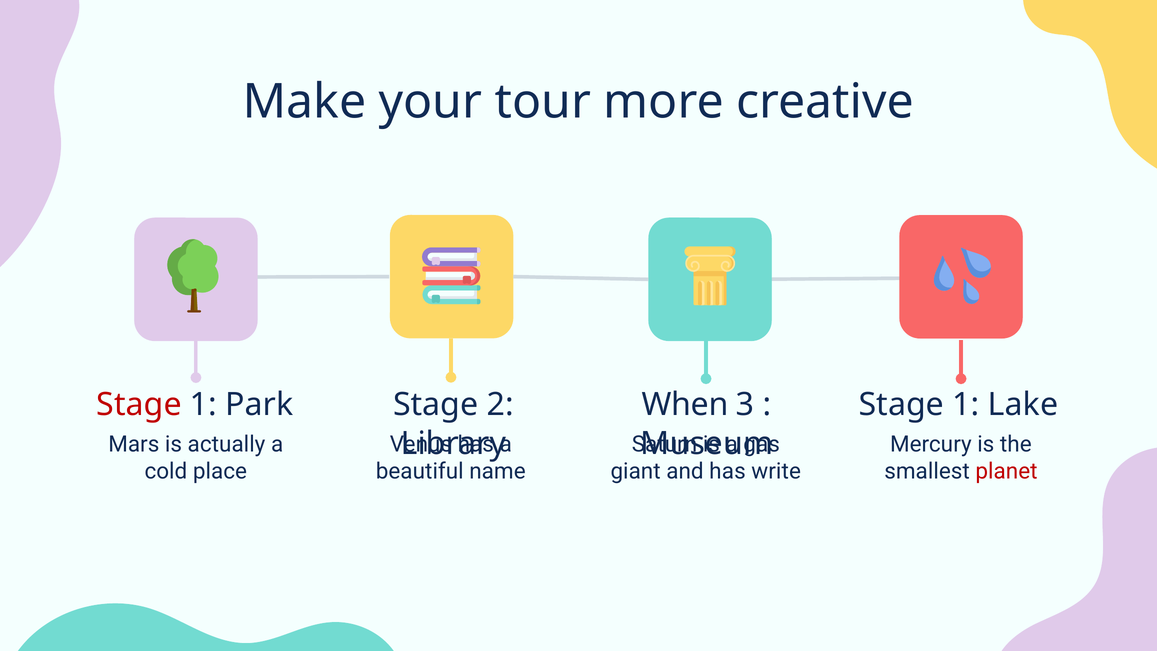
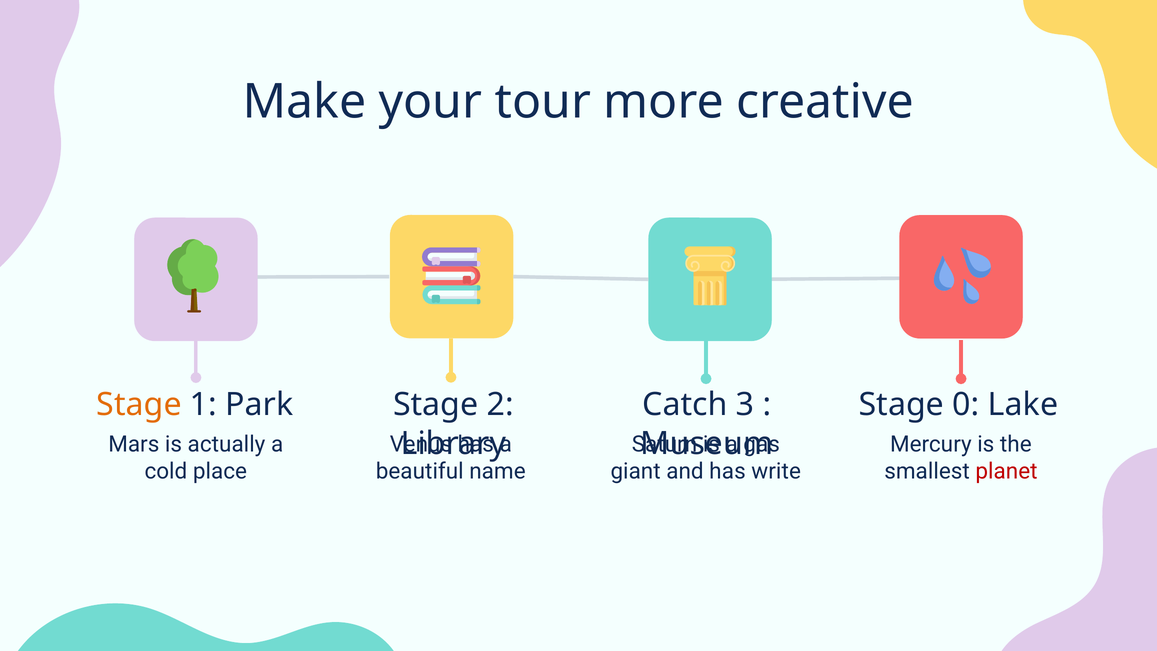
Stage at (139, 405) colour: red -> orange
When: When -> Catch
1 at (966, 405): 1 -> 0
